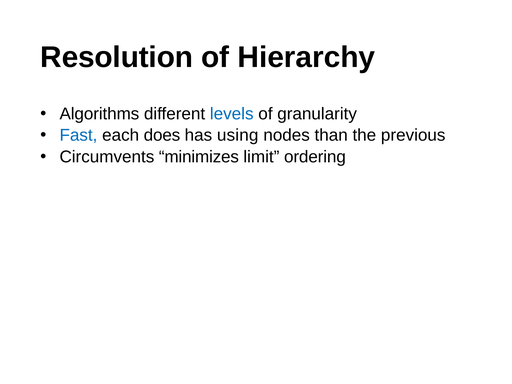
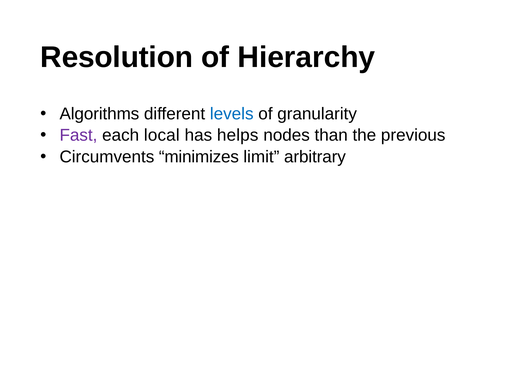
Fast colour: blue -> purple
does: does -> local
using: using -> helps
ordering: ordering -> arbitrary
